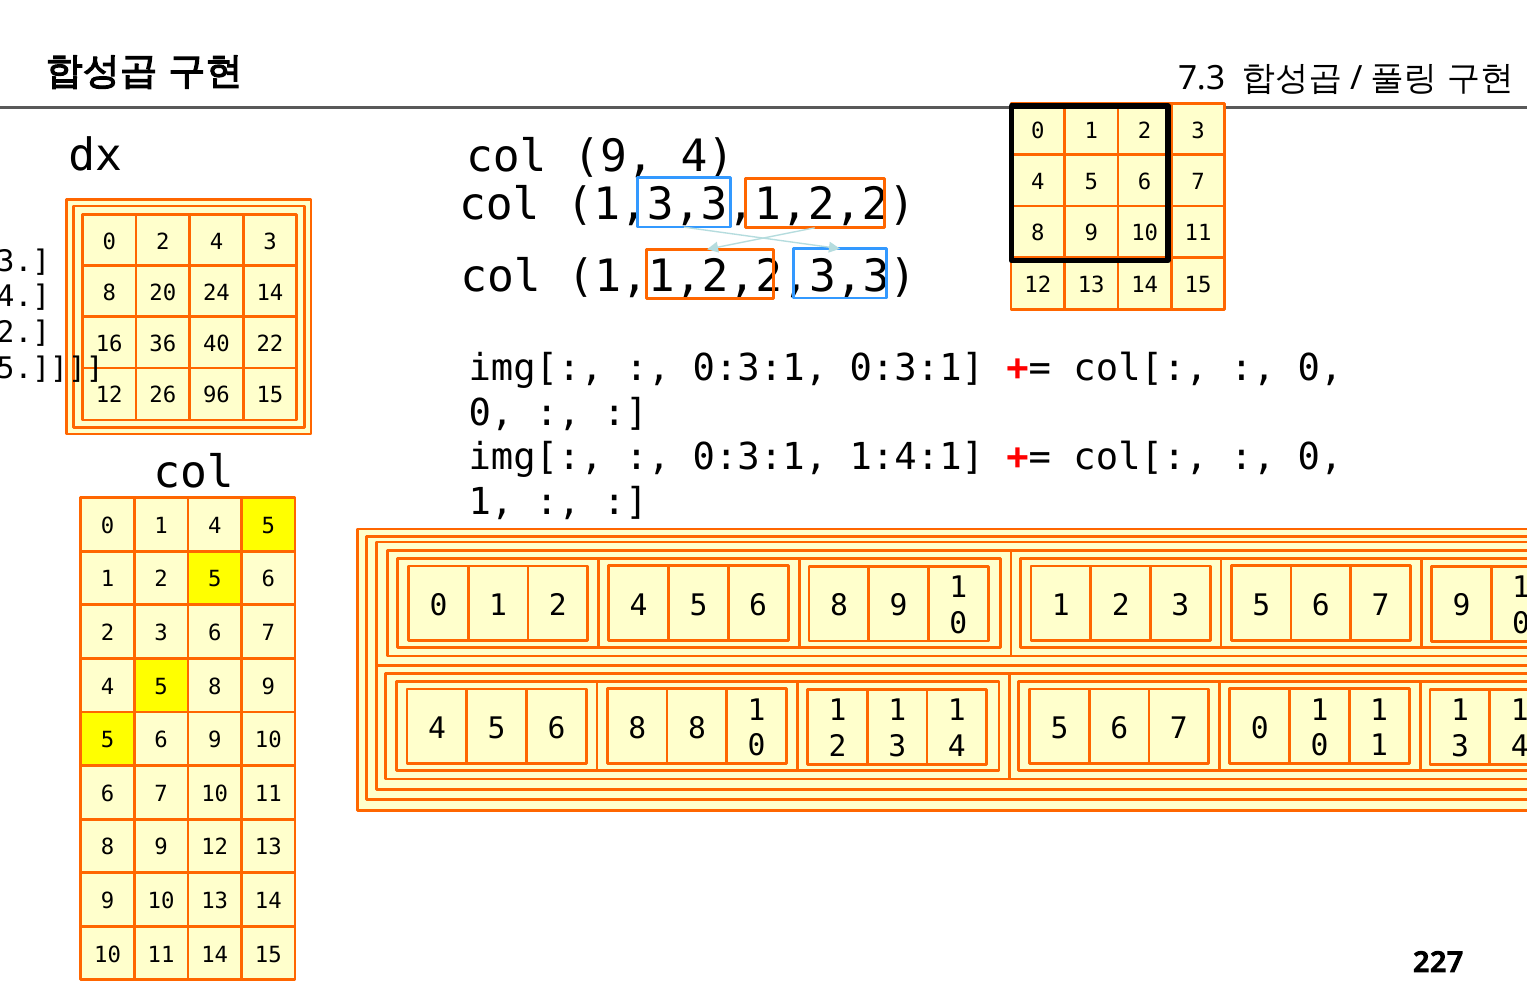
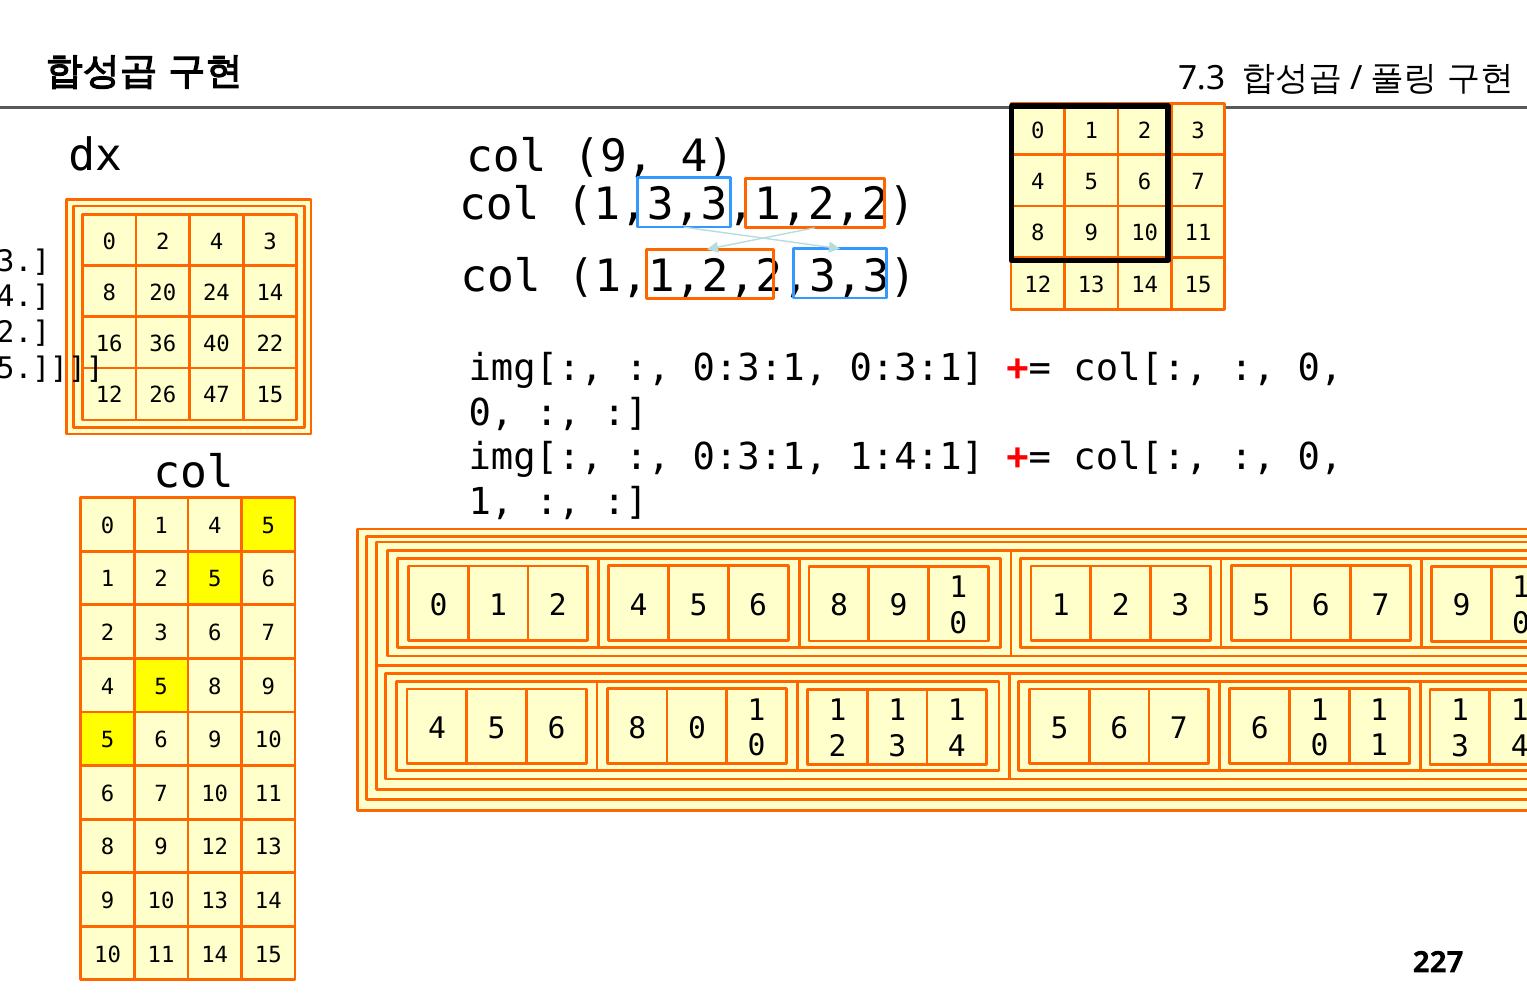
96: 96 -> 47
8 8: 8 -> 0
7 0: 0 -> 6
